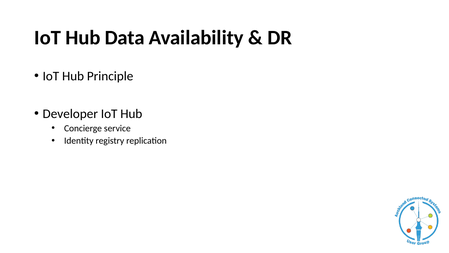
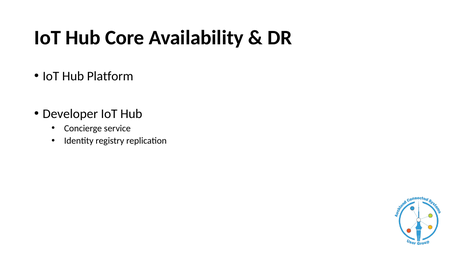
Data: Data -> Core
Principle: Principle -> Platform
